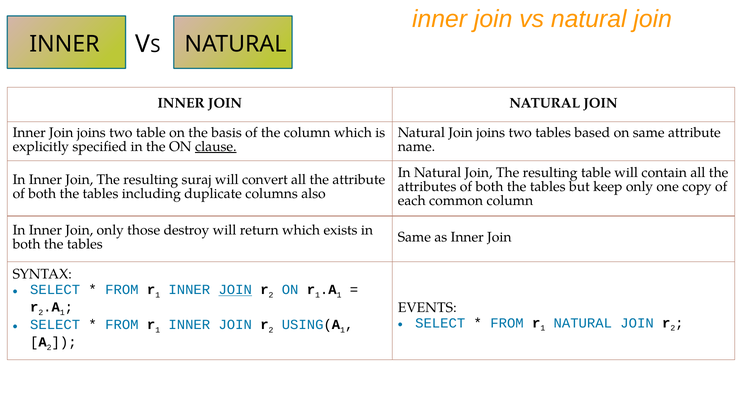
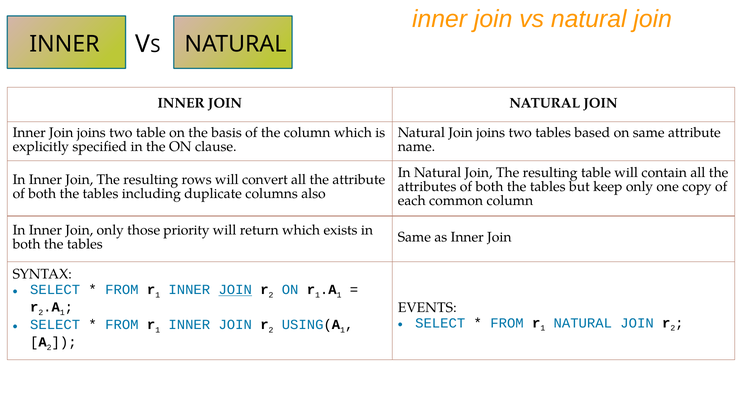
clause underline: present -> none
suraj: suraj -> rows
destroy: destroy -> priority
